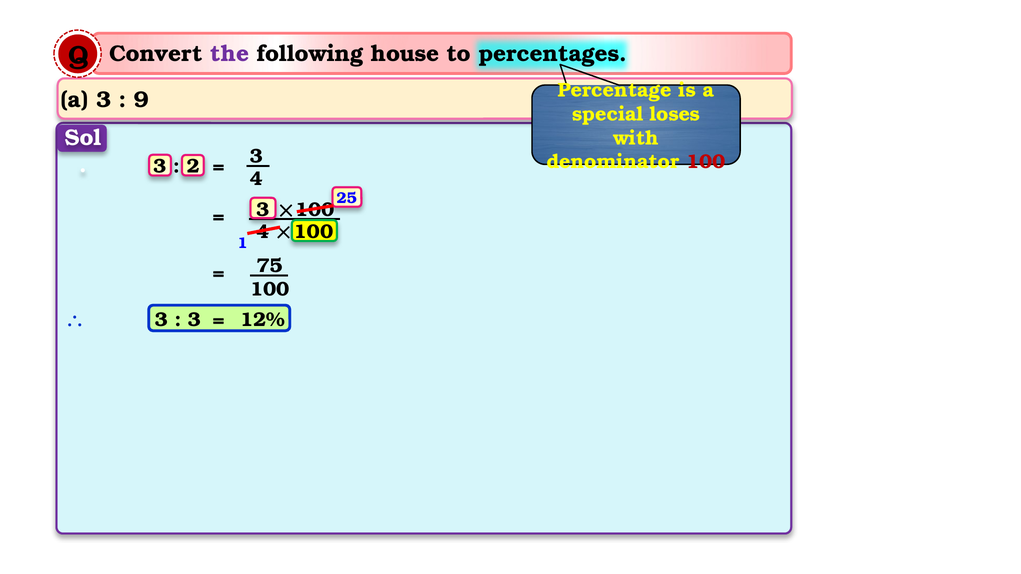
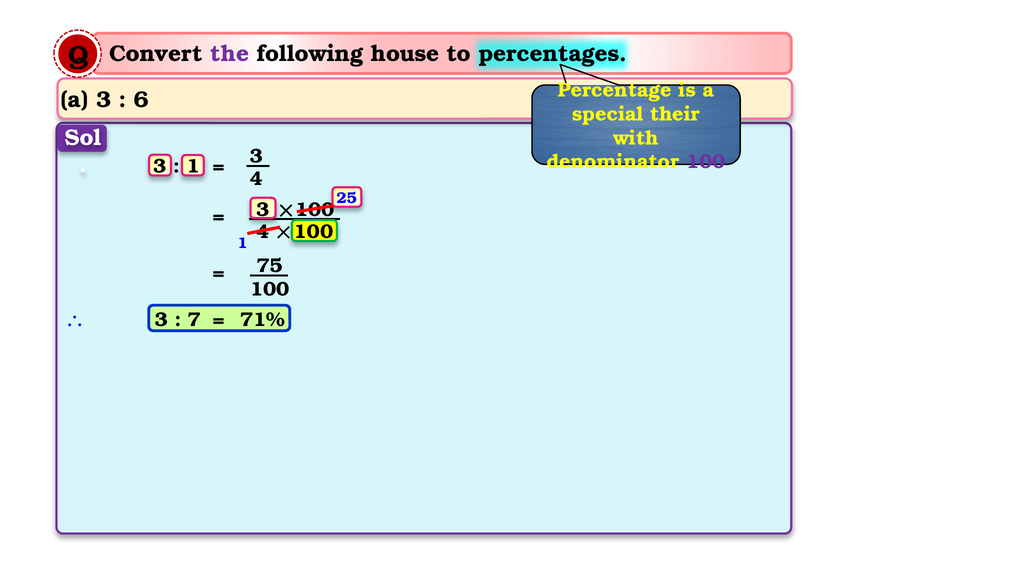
9: 9 -> 6
loses: loses -> their
100 at (706, 162) colour: red -> purple
2 at (193, 166): 2 -> 1
3 at (195, 320): 3 -> 7
12%: 12% -> 71%
